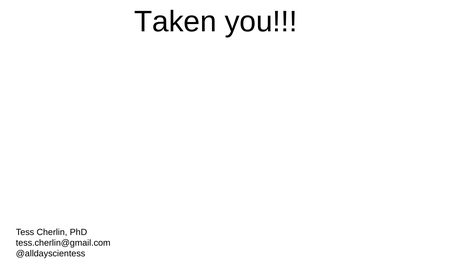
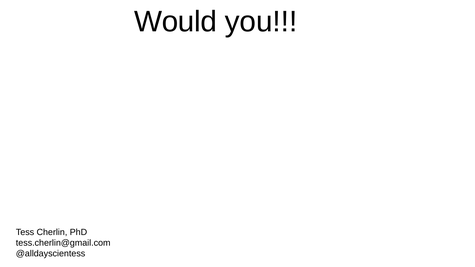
Taken: Taken -> Would
